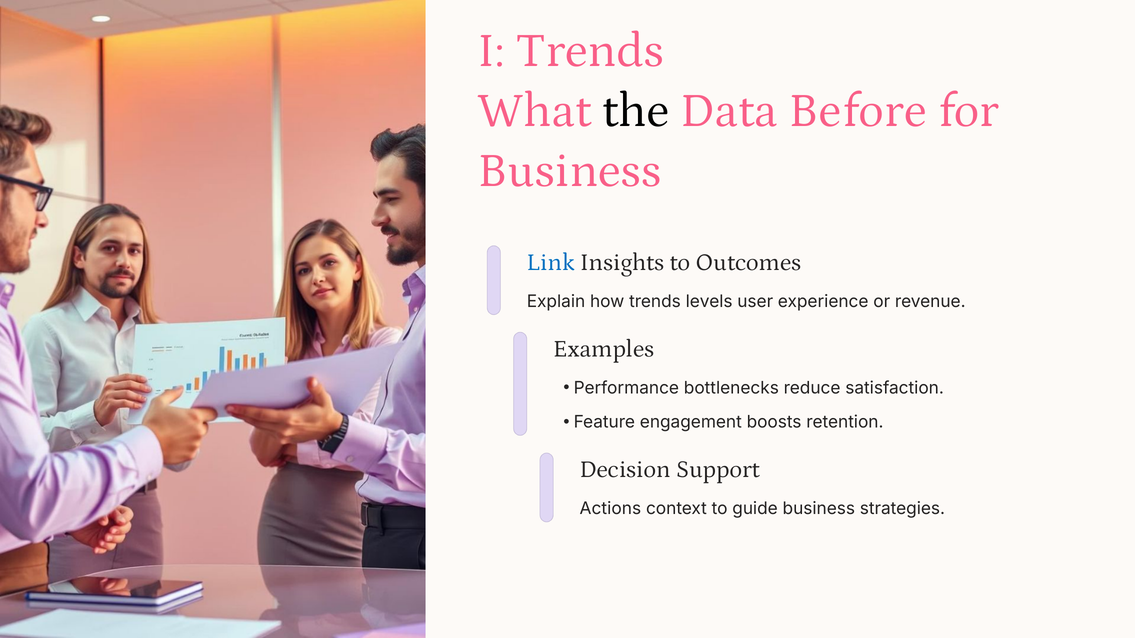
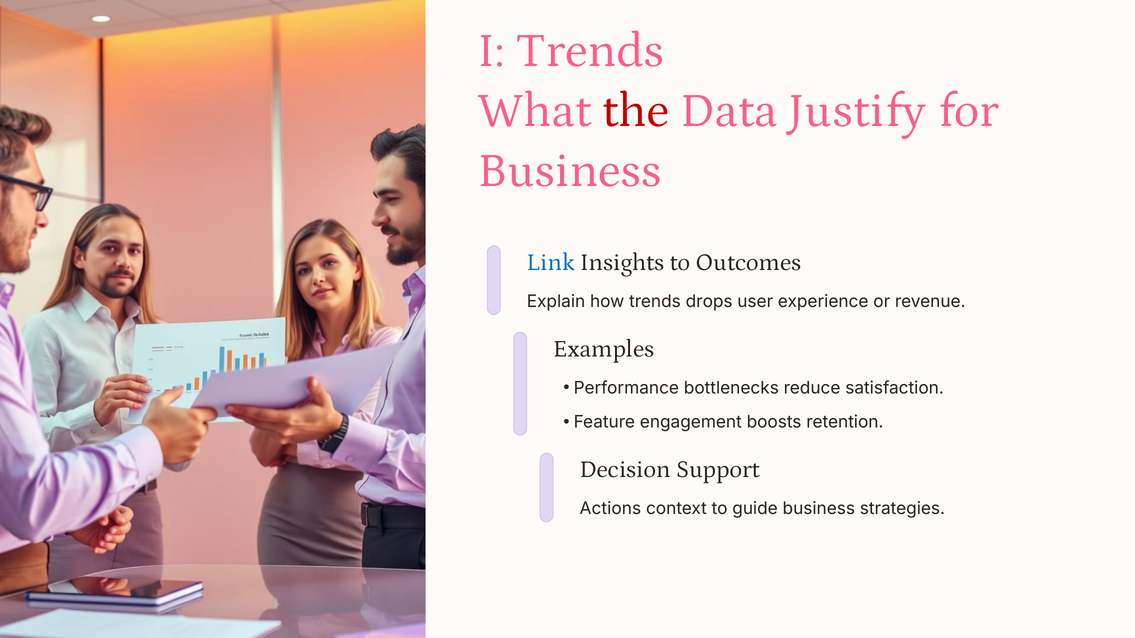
the colour: black -> red
Before: Before -> Justify
levels: levels -> drops
